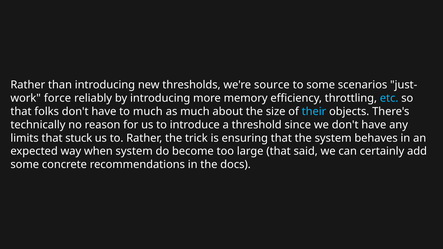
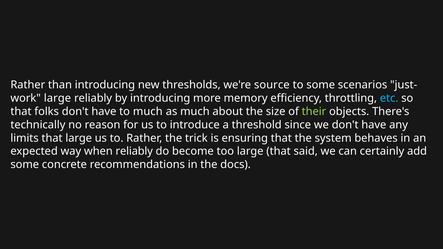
force at (57, 98): force -> large
their colour: light blue -> light green
that stuck: stuck -> large
when system: system -> reliably
